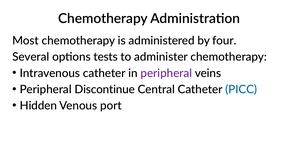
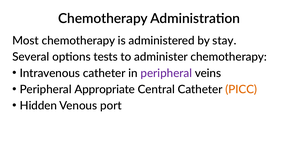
four: four -> stay
Discontinue: Discontinue -> Appropriate
PICC colour: blue -> orange
